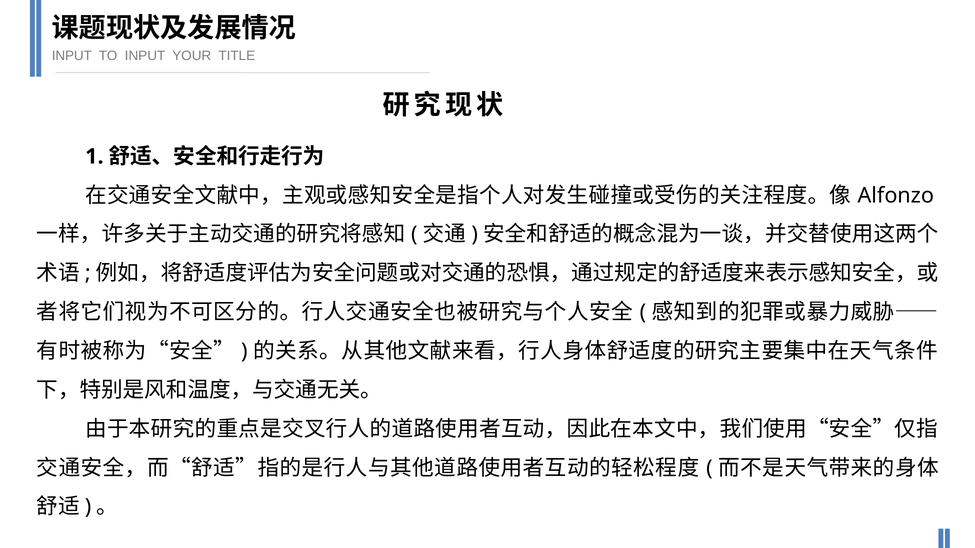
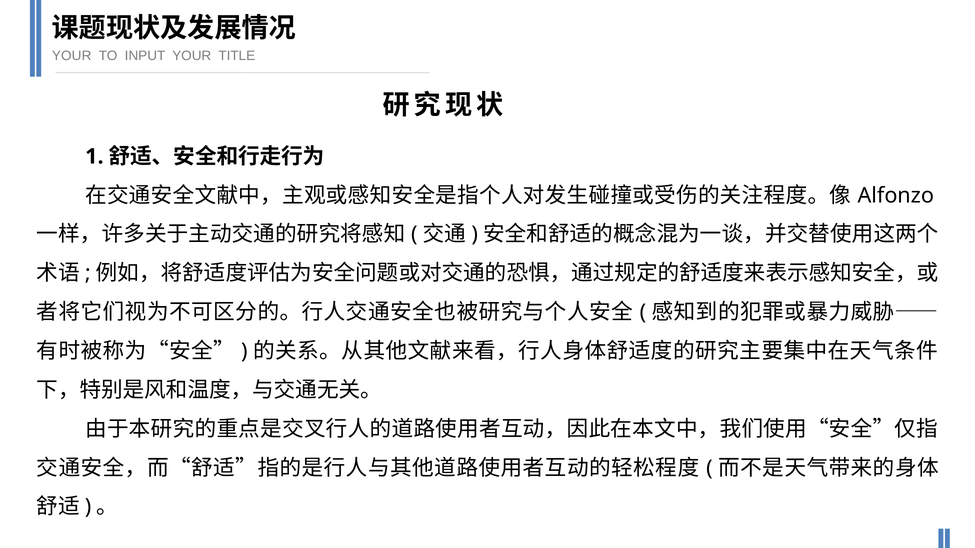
INPUT at (72, 56): INPUT -> YOUR
